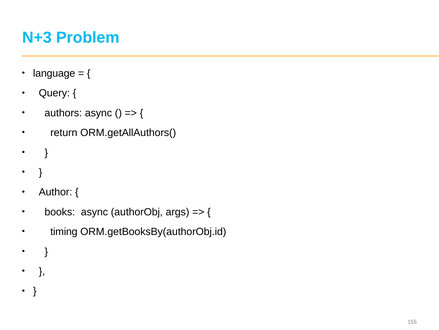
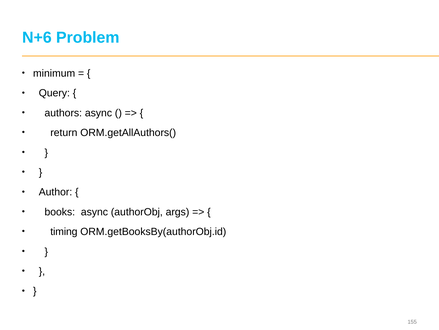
N+3: N+3 -> N+6
language: language -> minimum
